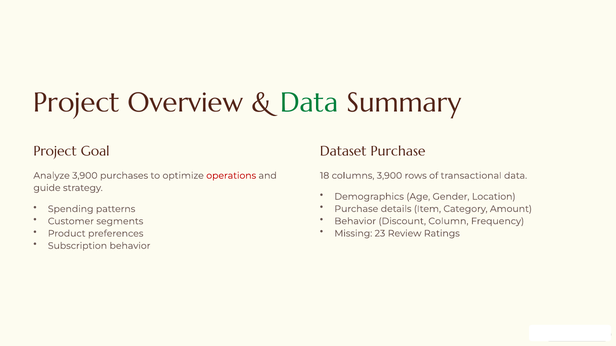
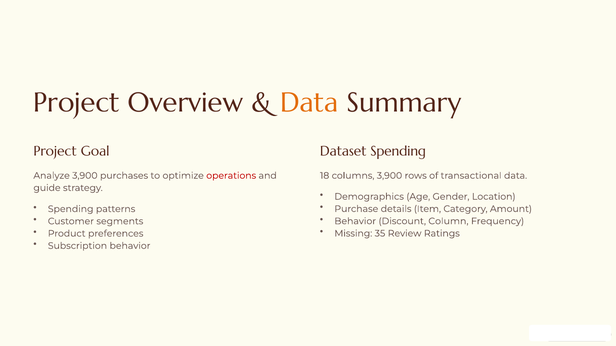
Data at (309, 103) colour: green -> orange
Dataset Purchase: Purchase -> Spending
23: 23 -> 35
